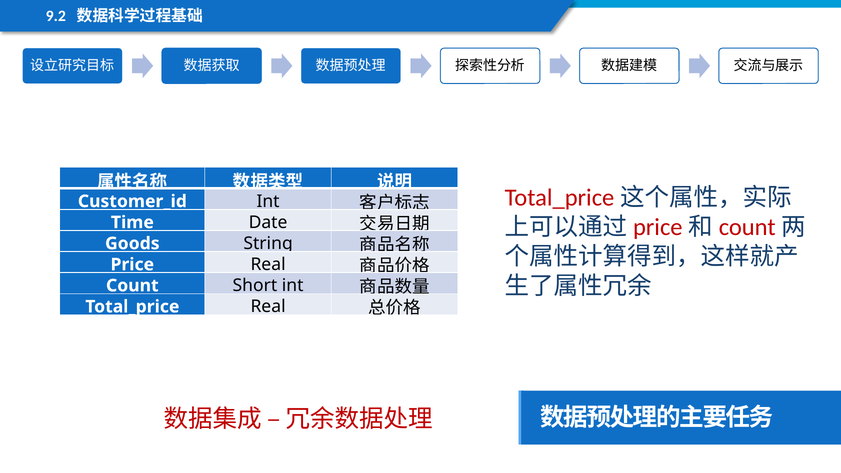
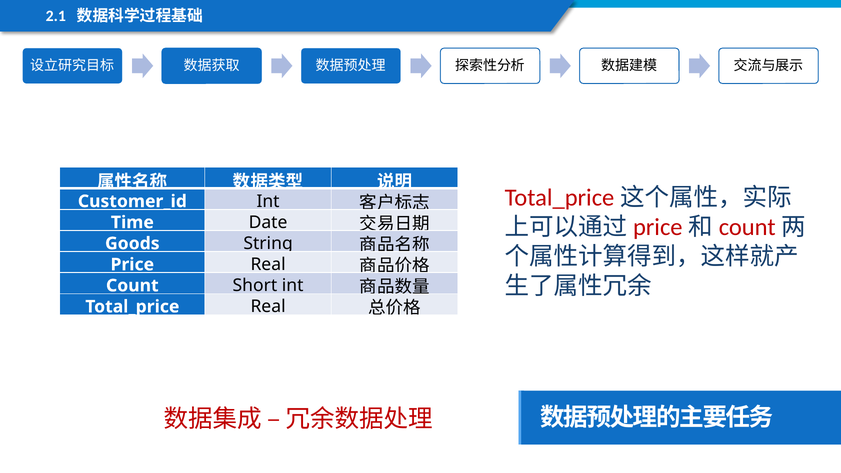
9.2: 9.2 -> 2.1
